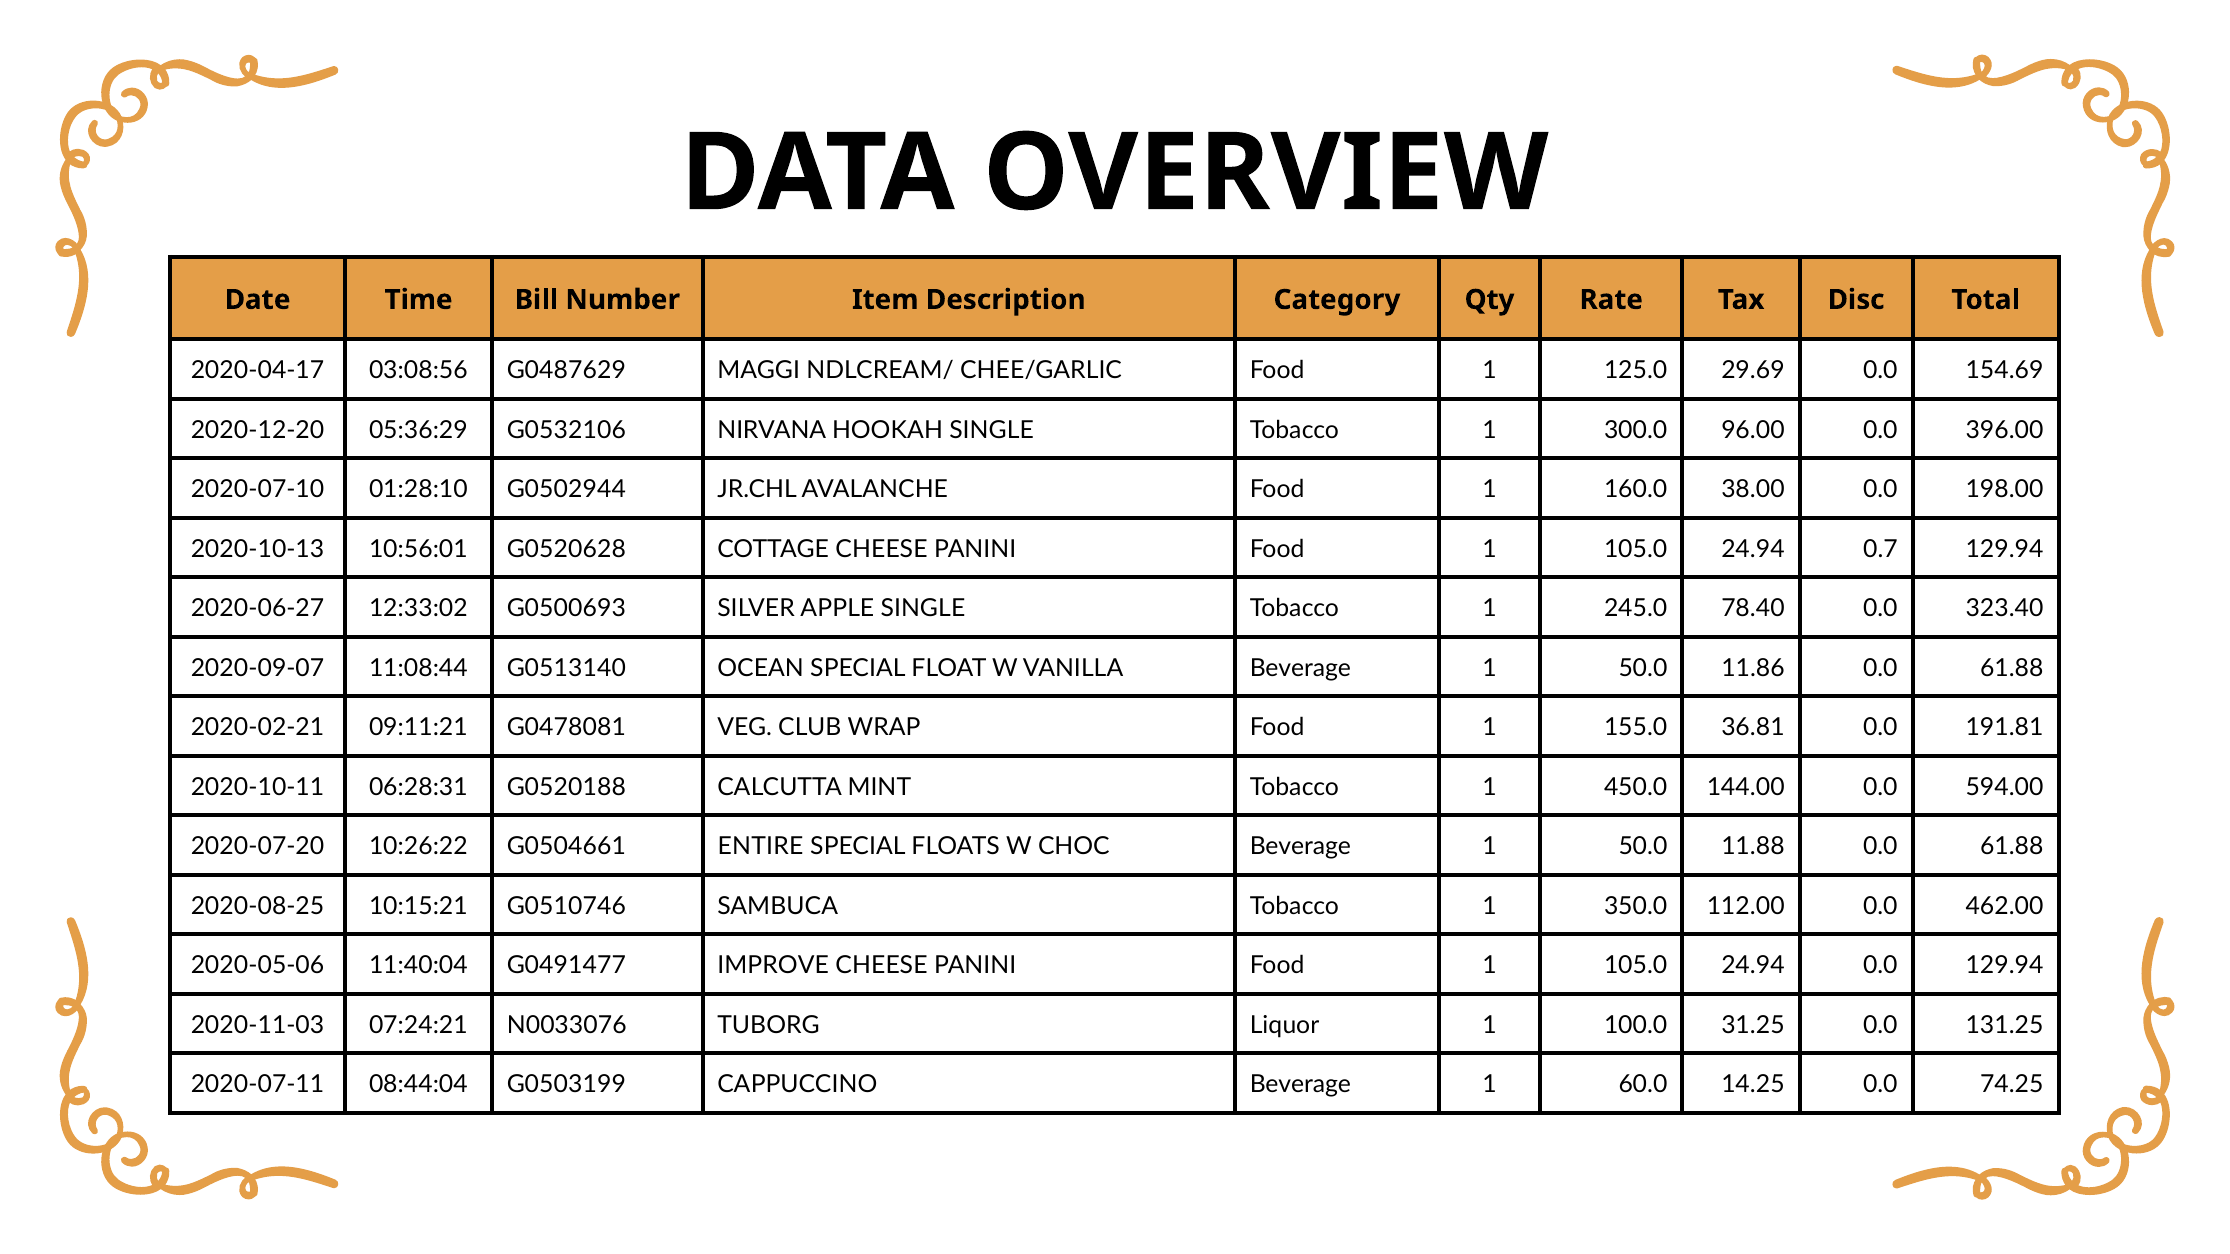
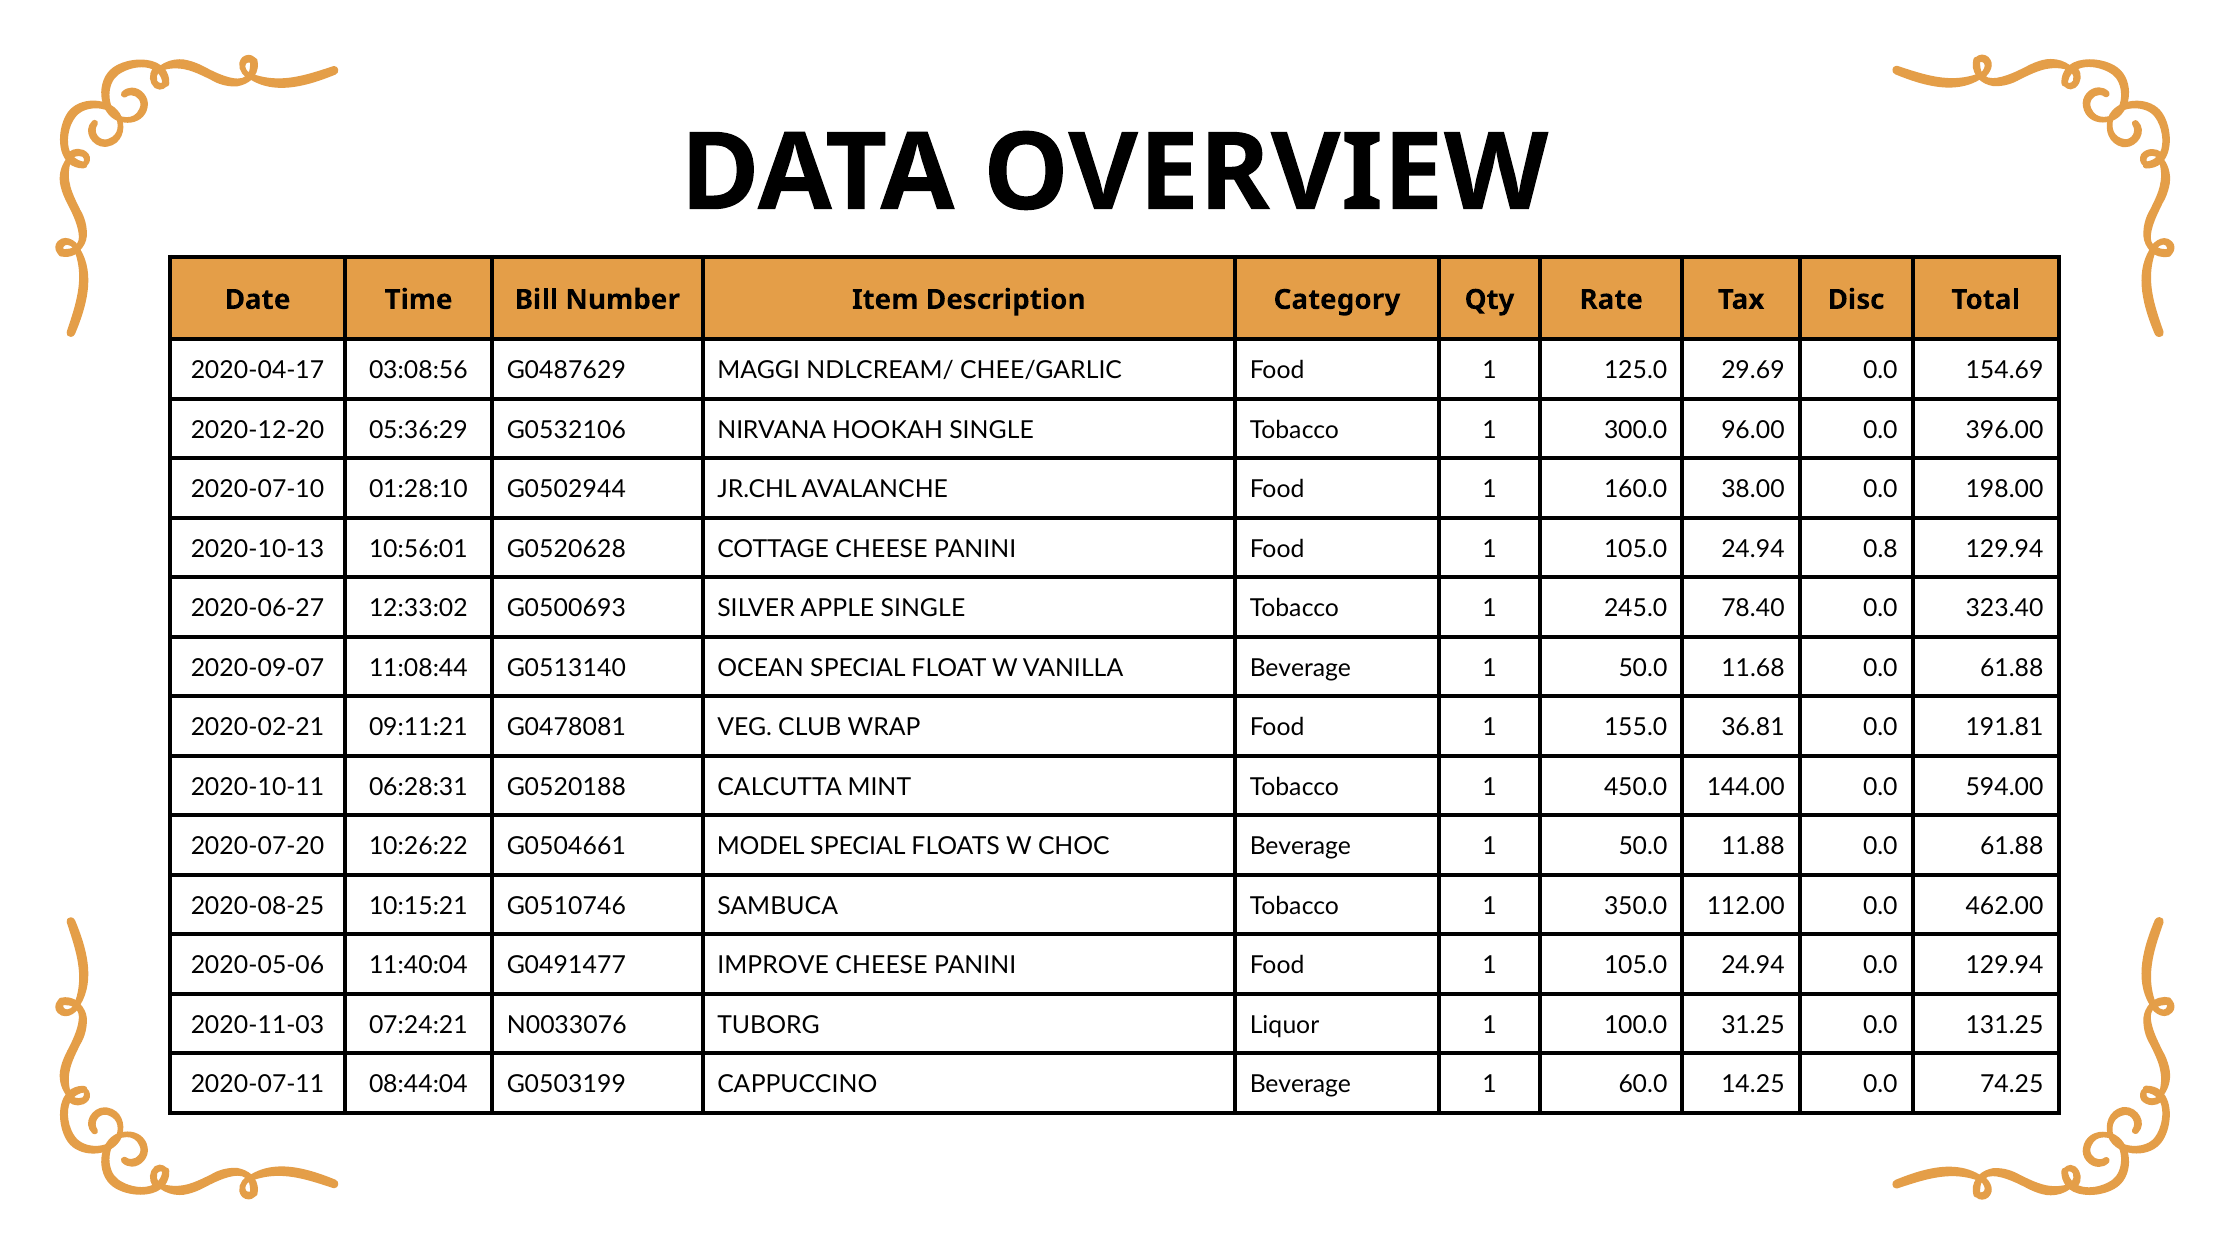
0.7: 0.7 -> 0.8
11.86: 11.86 -> 11.68
ENTIRE: ENTIRE -> MODEL
